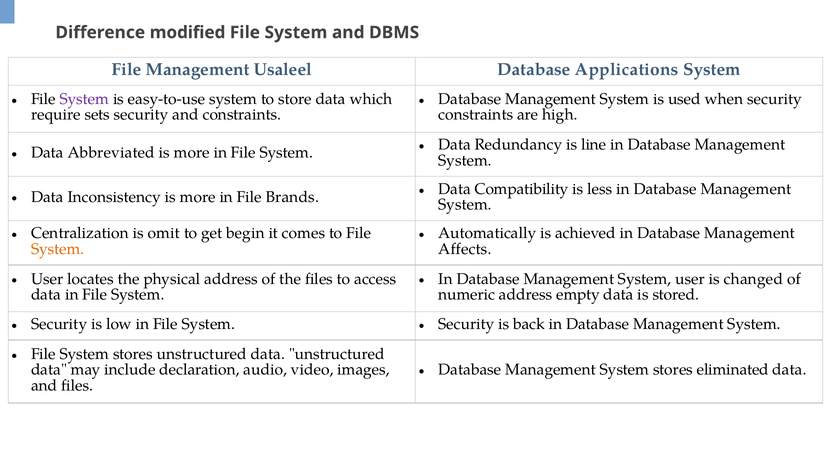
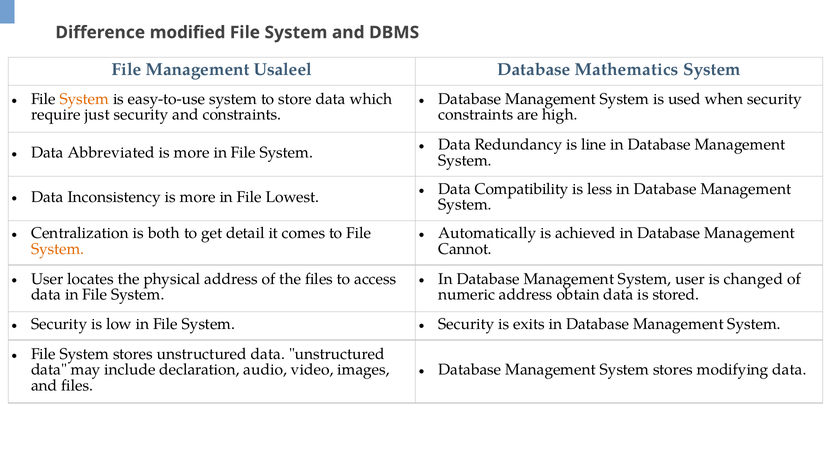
Applications: Applications -> Mathematics
System at (84, 99) colour: purple -> orange
sets: sets -> just
Brands: Brands -> Lowest
omit: omit -> both
begin: begin -> detail
Affects: Affects -> Cannot
empty: empty -> obtain
back: back -> exits
eliminated: eliminated -> modifying
